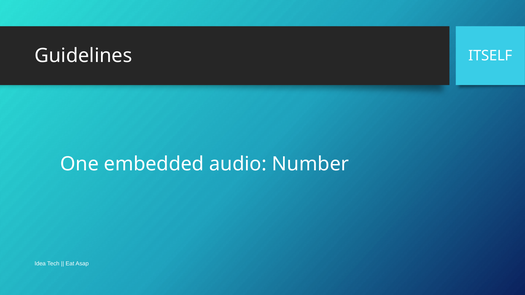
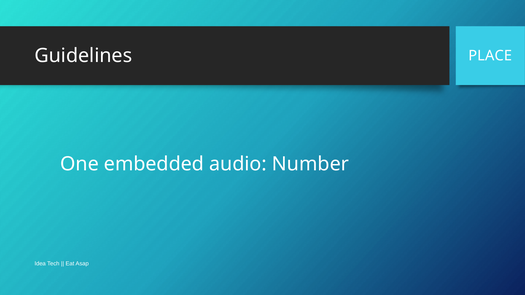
ITSELF: ITSELF -> PLACE
